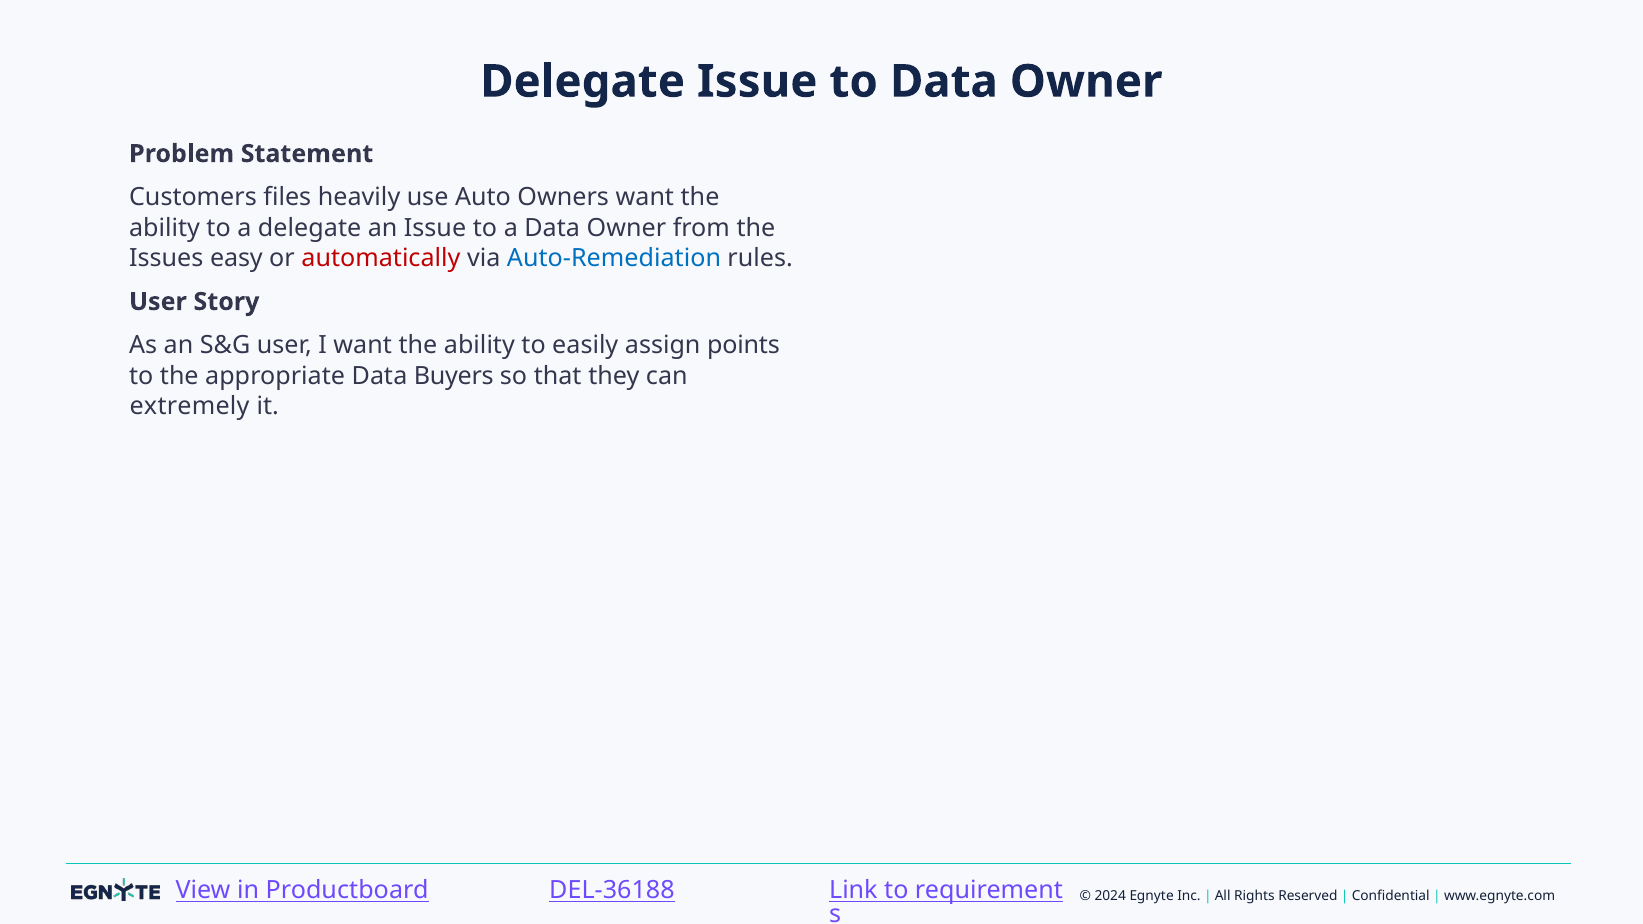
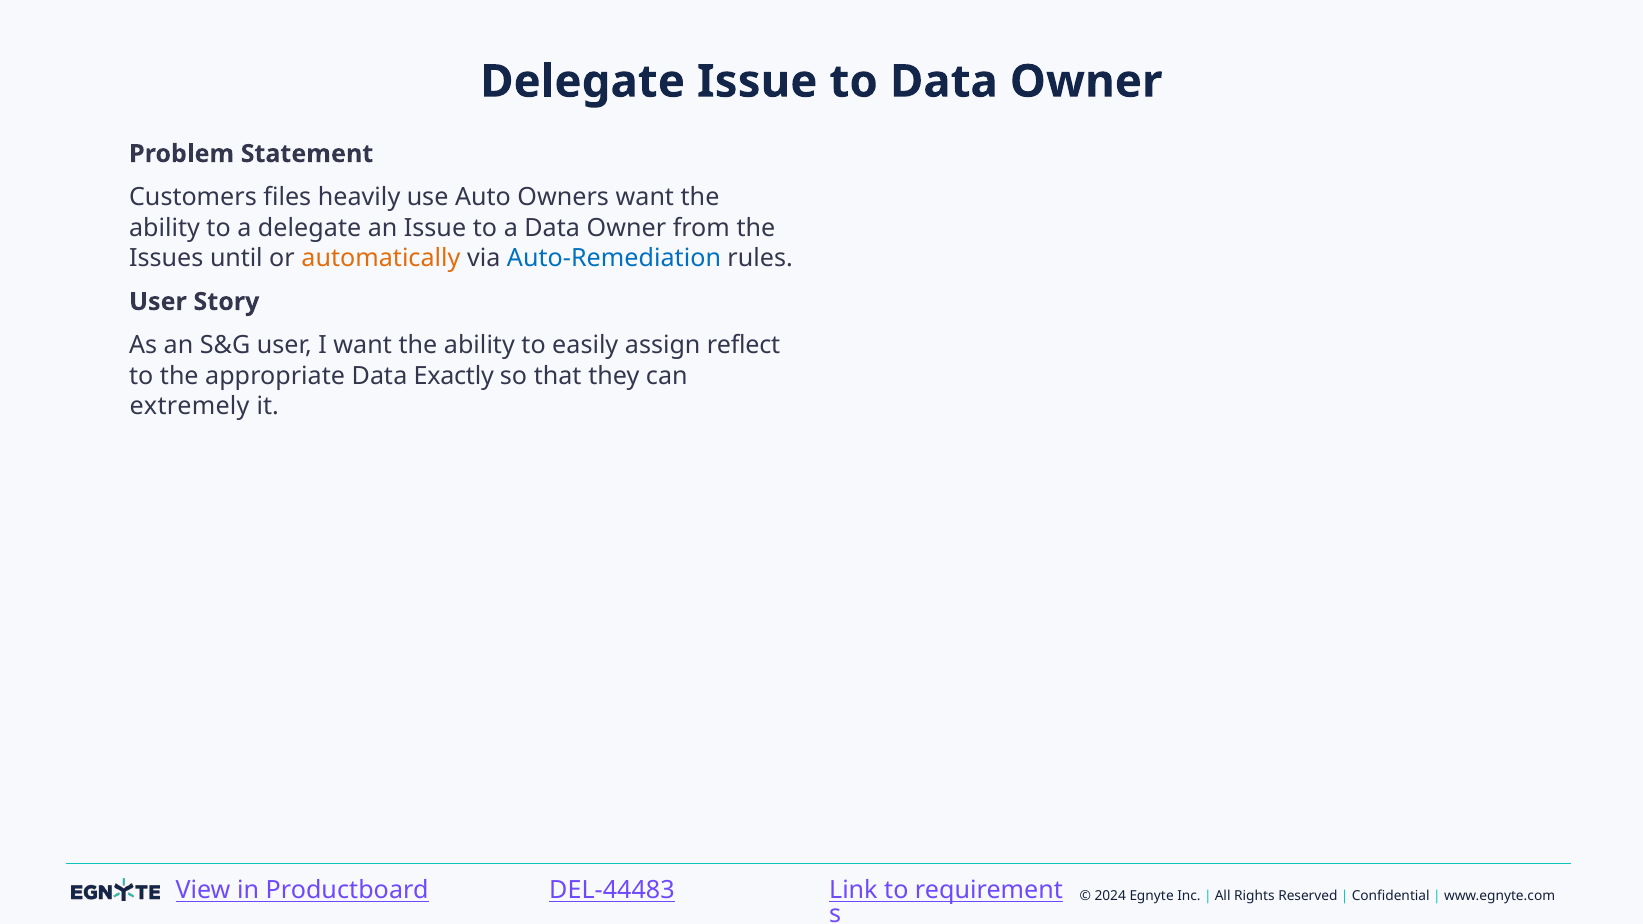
easy: easy -> until
automatically colour: red -> orange
points: points -> reflect
Buyers: Buyers -> Exactly
DEL-36188: DEL-36188 -> DEL-44483
